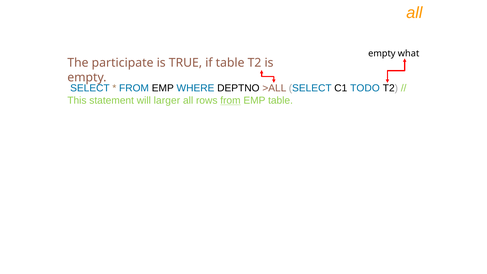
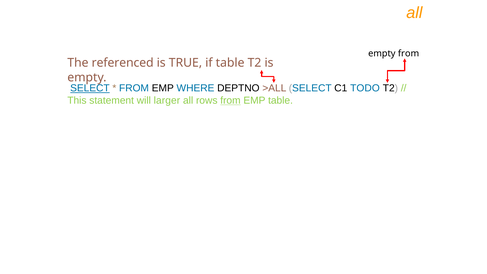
empty what: what -> from
participate: participate -> referenced
SELECT at (90, 88) underline: none -> present
